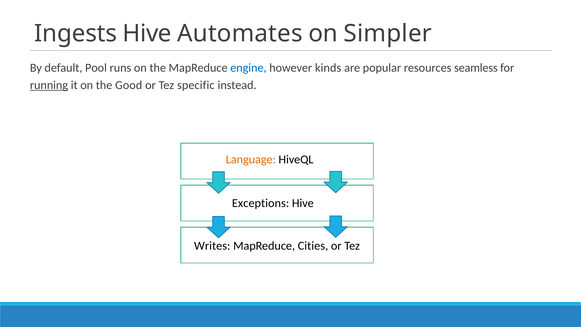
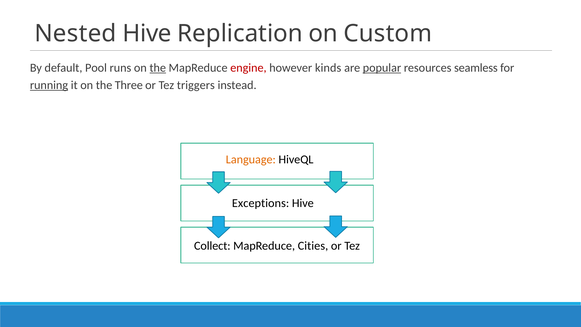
Ingests: Ingests -> Nested
Automates: Automates -> Replication
Simpler: Simpler -> Custom
the at (158, 68) underline: none -> present
engine colour: blue -> red
popular underline: none -> present
Good: Good -> Three
specific: specific -> triggers
Writes: Writes -> Collect
